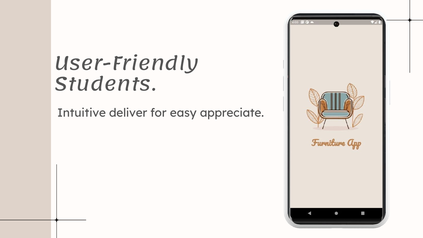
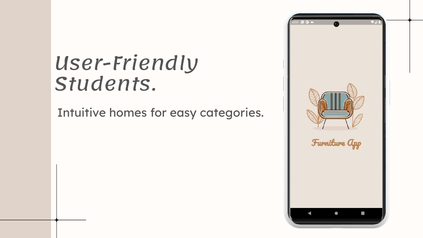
deliver: deliver -> homes
appreciate: appreciate -> categories
